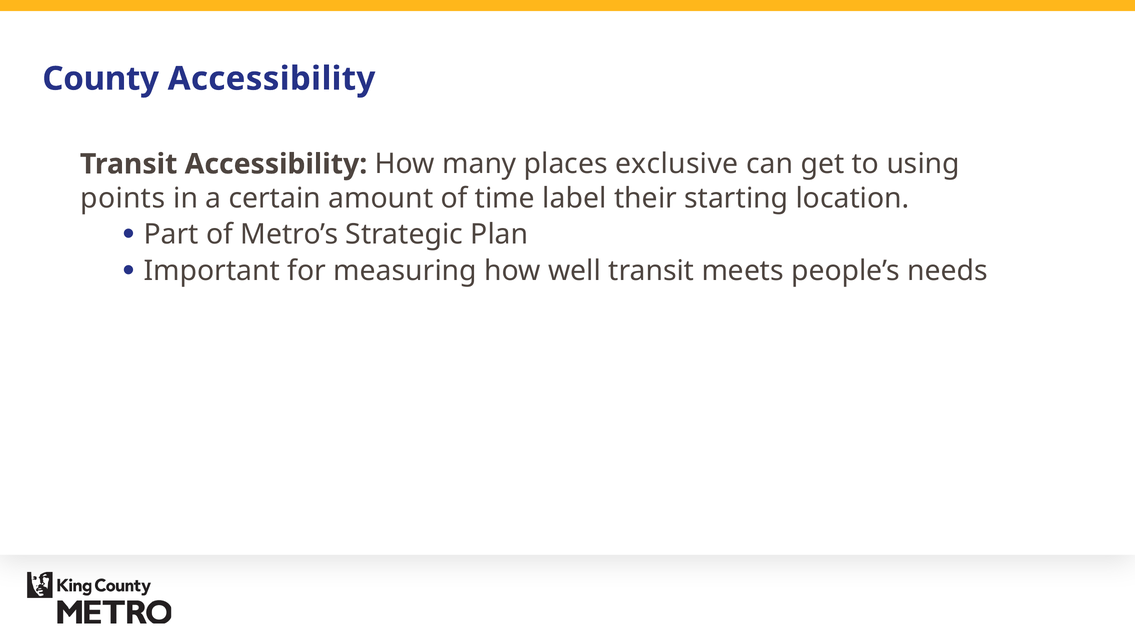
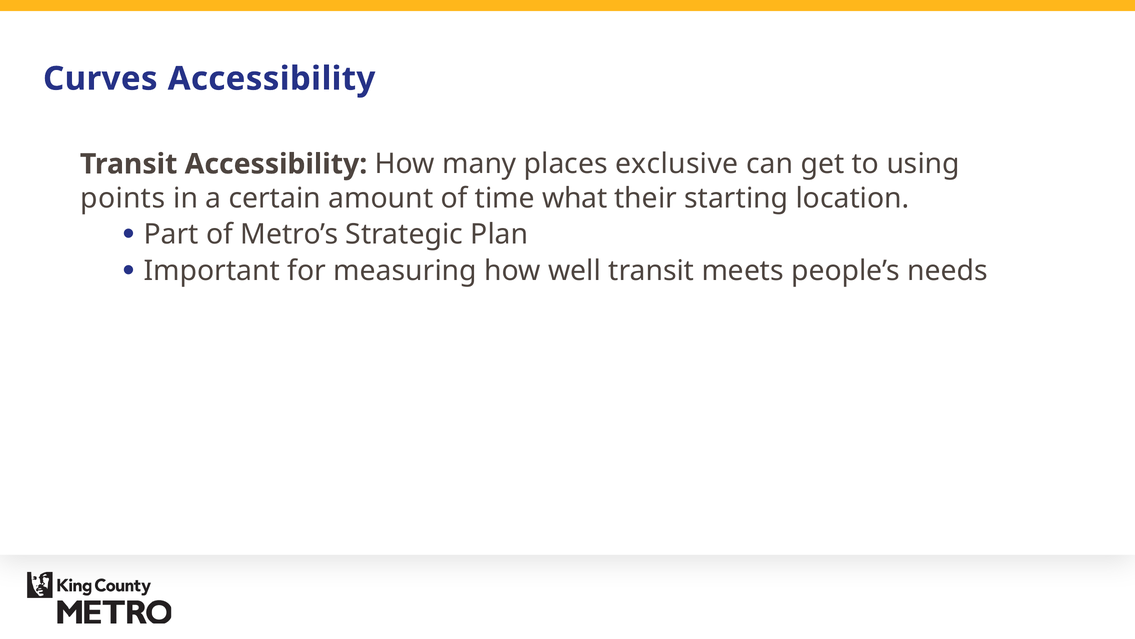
County: County -> Curves
label: label -> what
